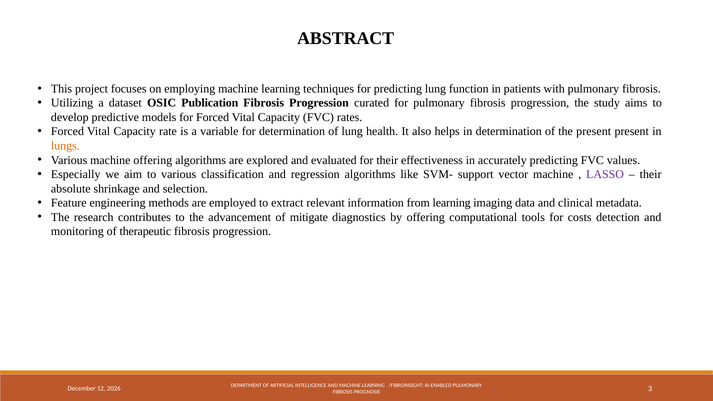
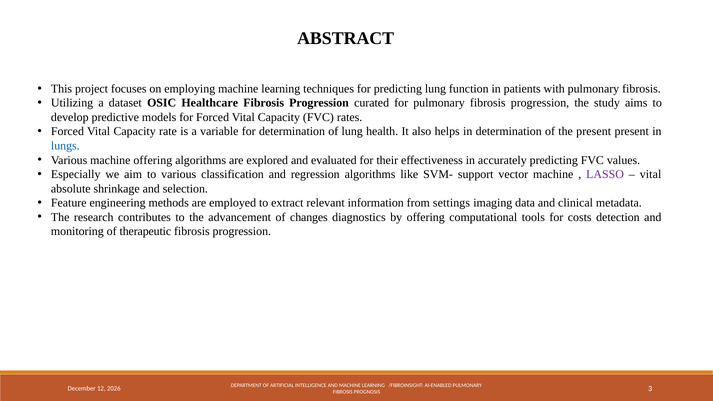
Publication: Publication -> Healthcare
lungs colour: orange -> blue
their at (651, 174): their -> vital
from learning: learning -> settings
mitigate: mitigate -> changes
